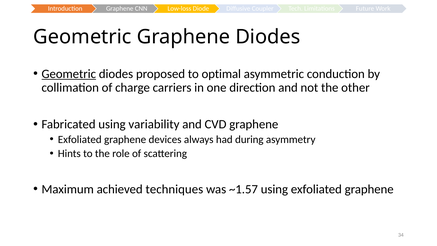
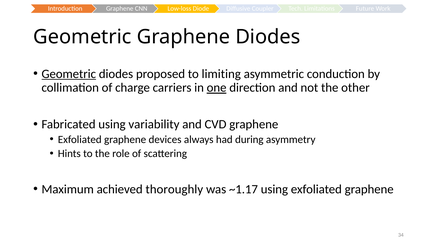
optimal: optimal -> limiting
one underline: none -> present
techniques: techniques -> thoroughly
~1.57: ~1.57 -> ~1.17
